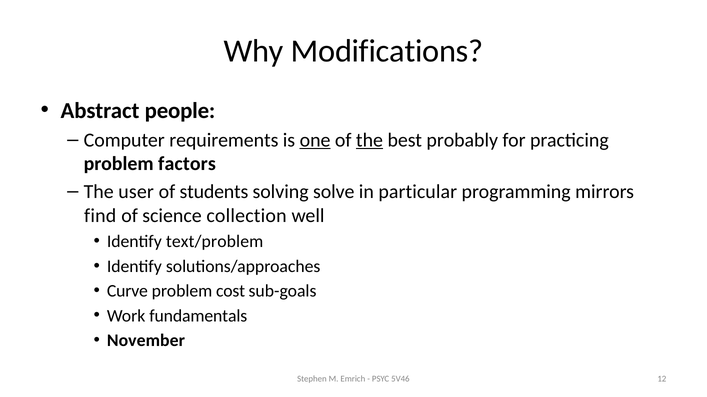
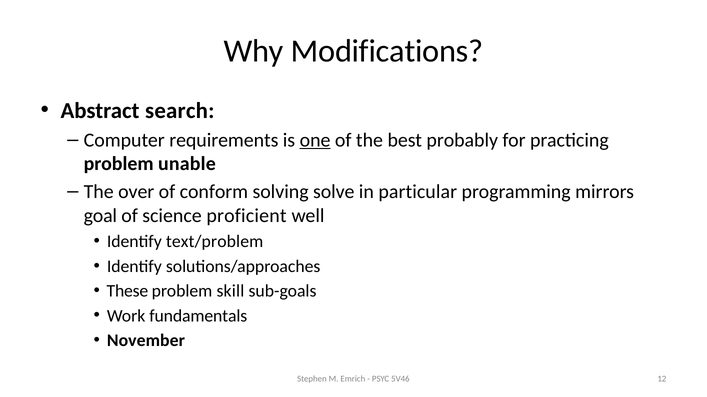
people: people -> search
the at (369, 140) underline: present -> none
factors: factors -> unable
user: user -> over
students: students -> conform
find: find -> goal
collection: collection -> proficient
Curve: Curve -> These
cost: cost -> skill
